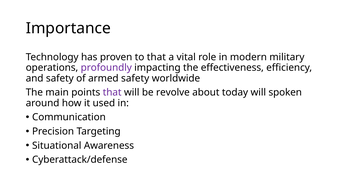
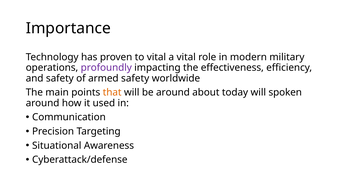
to that: that -> vital
that at (112, 93) colour: purple -> orange
be revolve: revolve -> around
